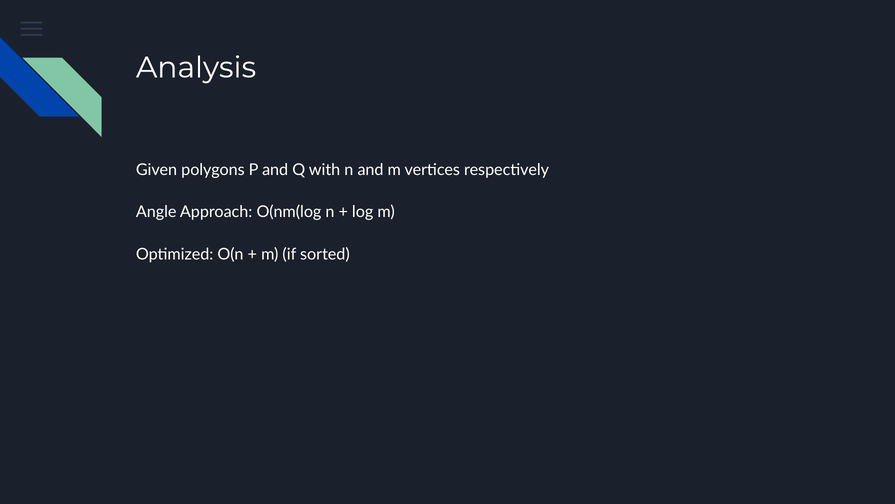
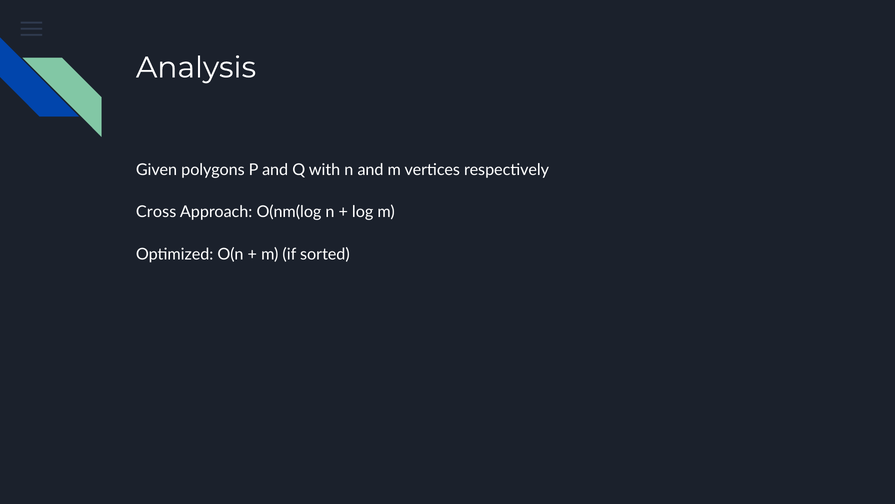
Angle: Angle -> Cross
